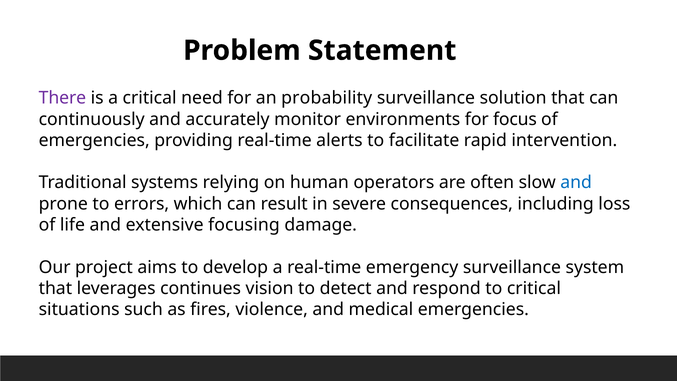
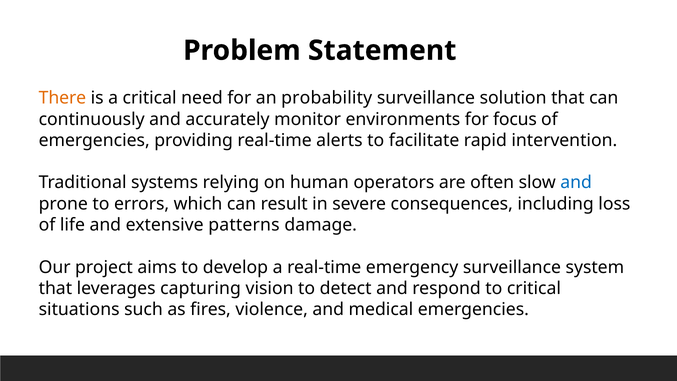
There colour: purple -> orange
focusing: focusing -> patterns
continues: continues -> capturing
